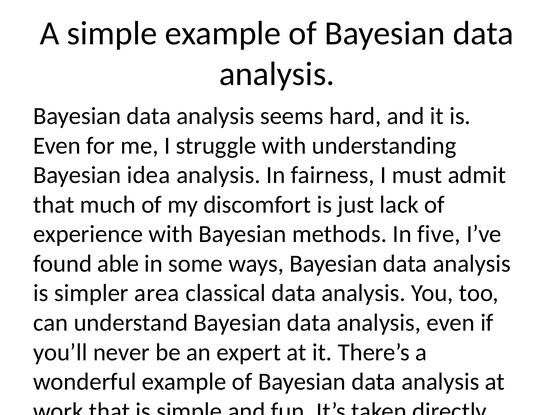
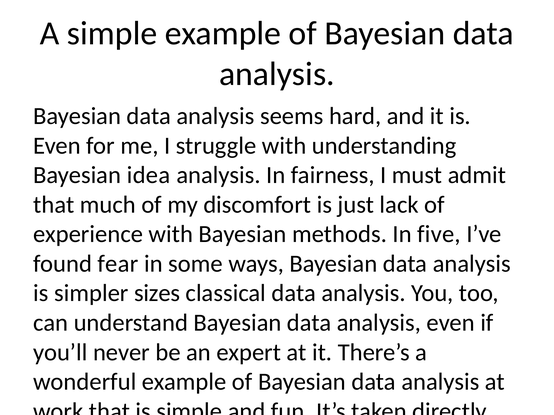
able: able -> fear
area: area -> sizes
